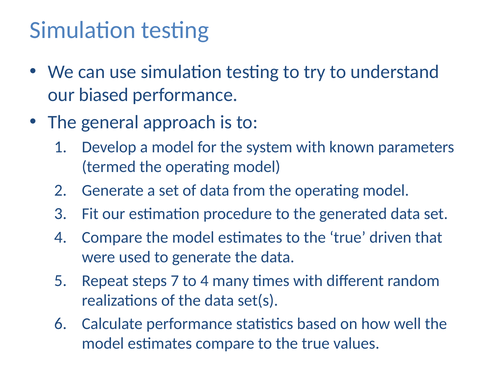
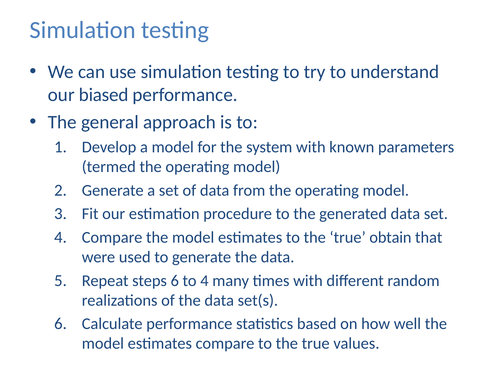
driven: driven -> obtain
steps 7: 7 -> 6
